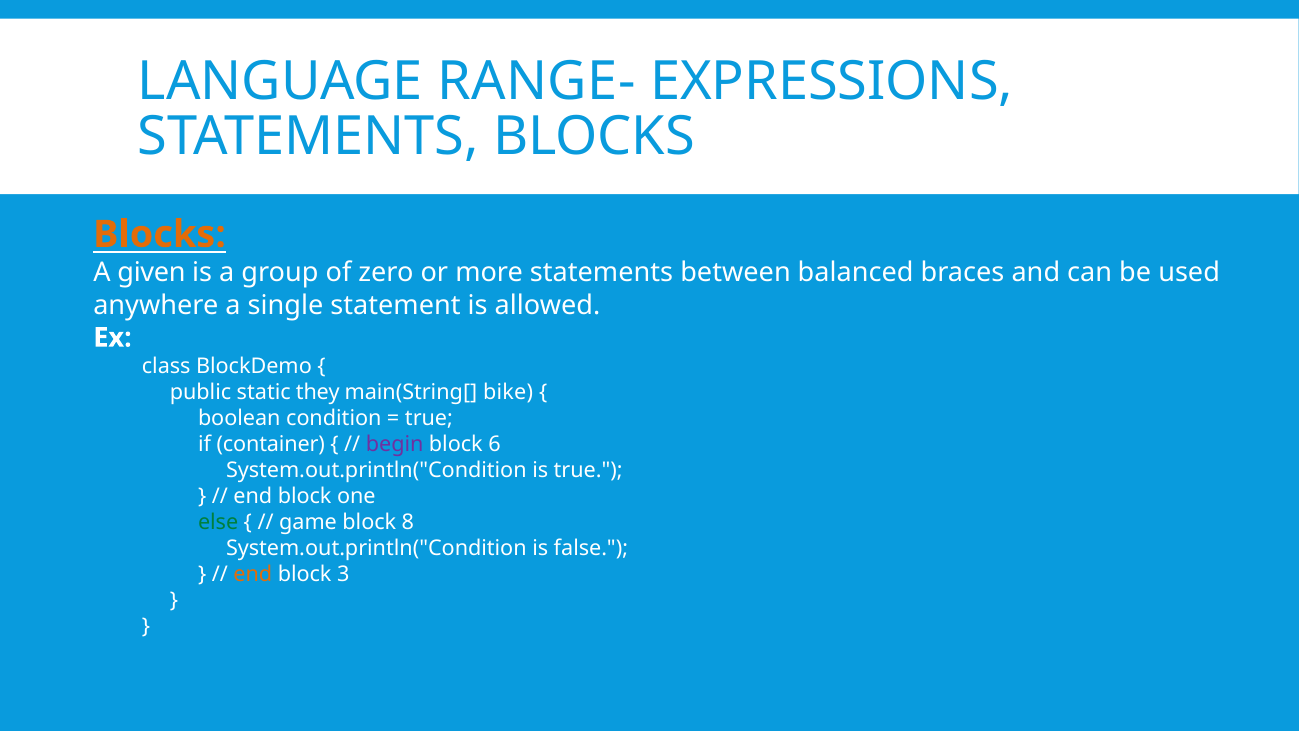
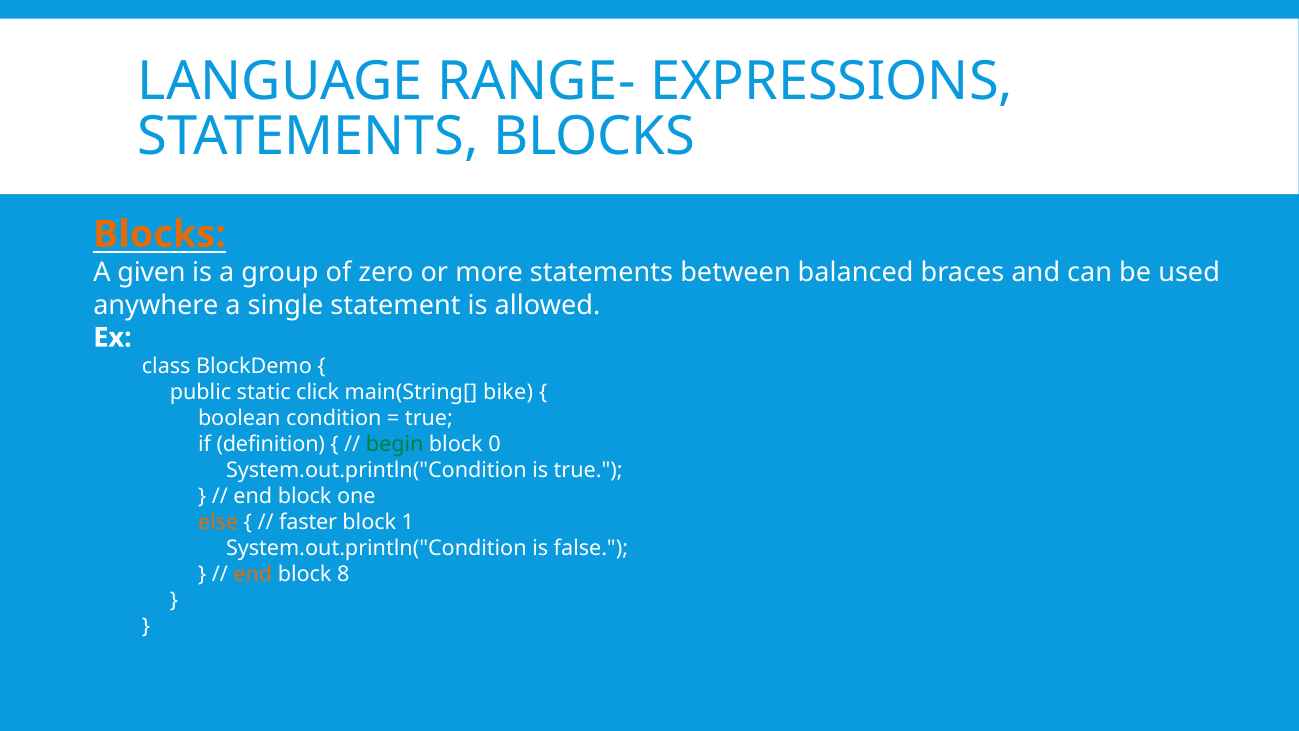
they: they -> click
container: container -> definition
begin colour: purple -> green
6: 6 -> 0
else colour: green -> orange
game: game -> faster
8: 8 -> 1
3: 3 -> 8
